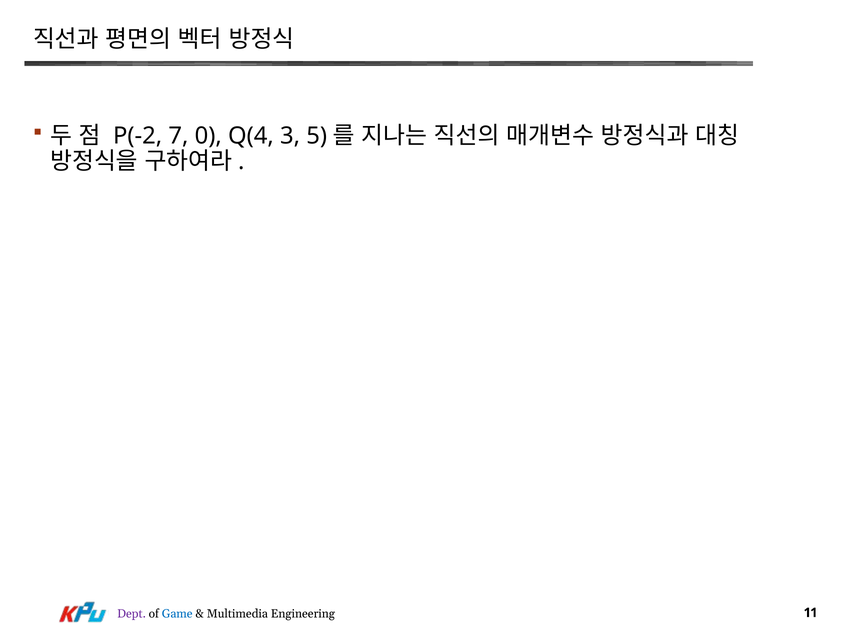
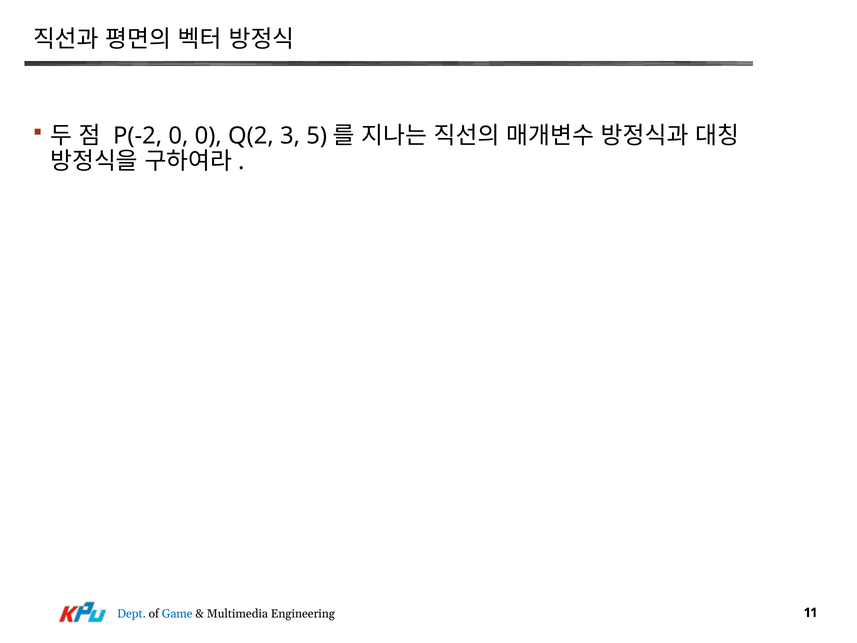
P(-2 7: 7 -> 0
Q(4: Q(4 -> Q(2
Dept colour: purple -> blue
